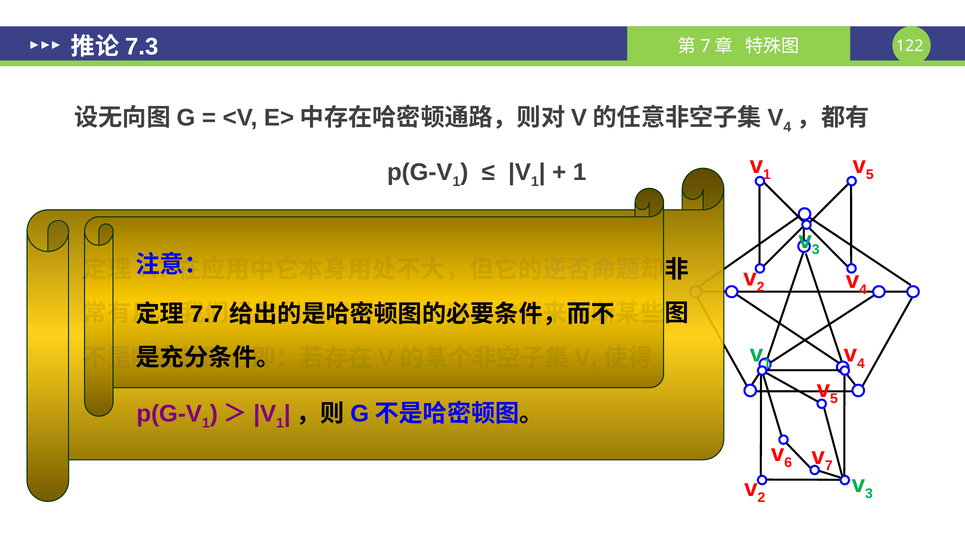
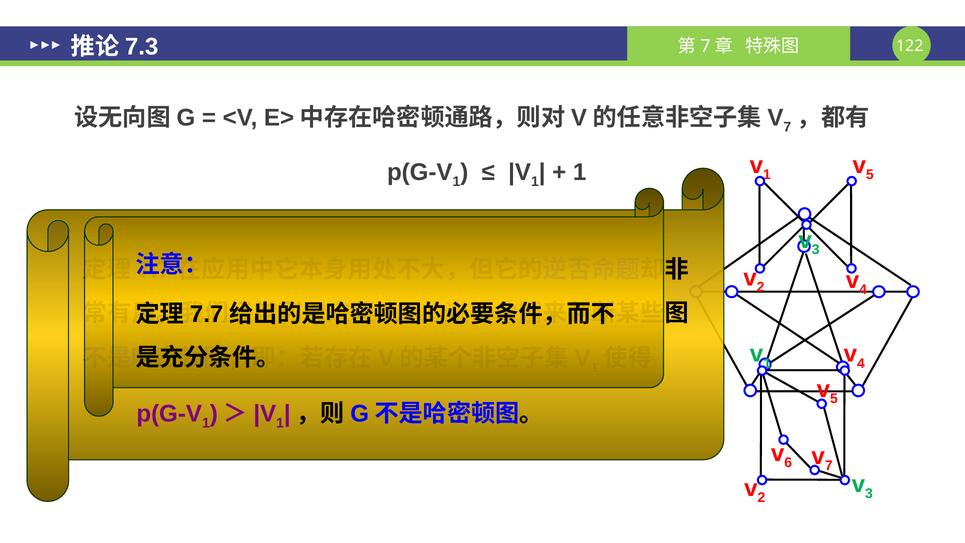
4 at (787, 127): 4 -> 7
